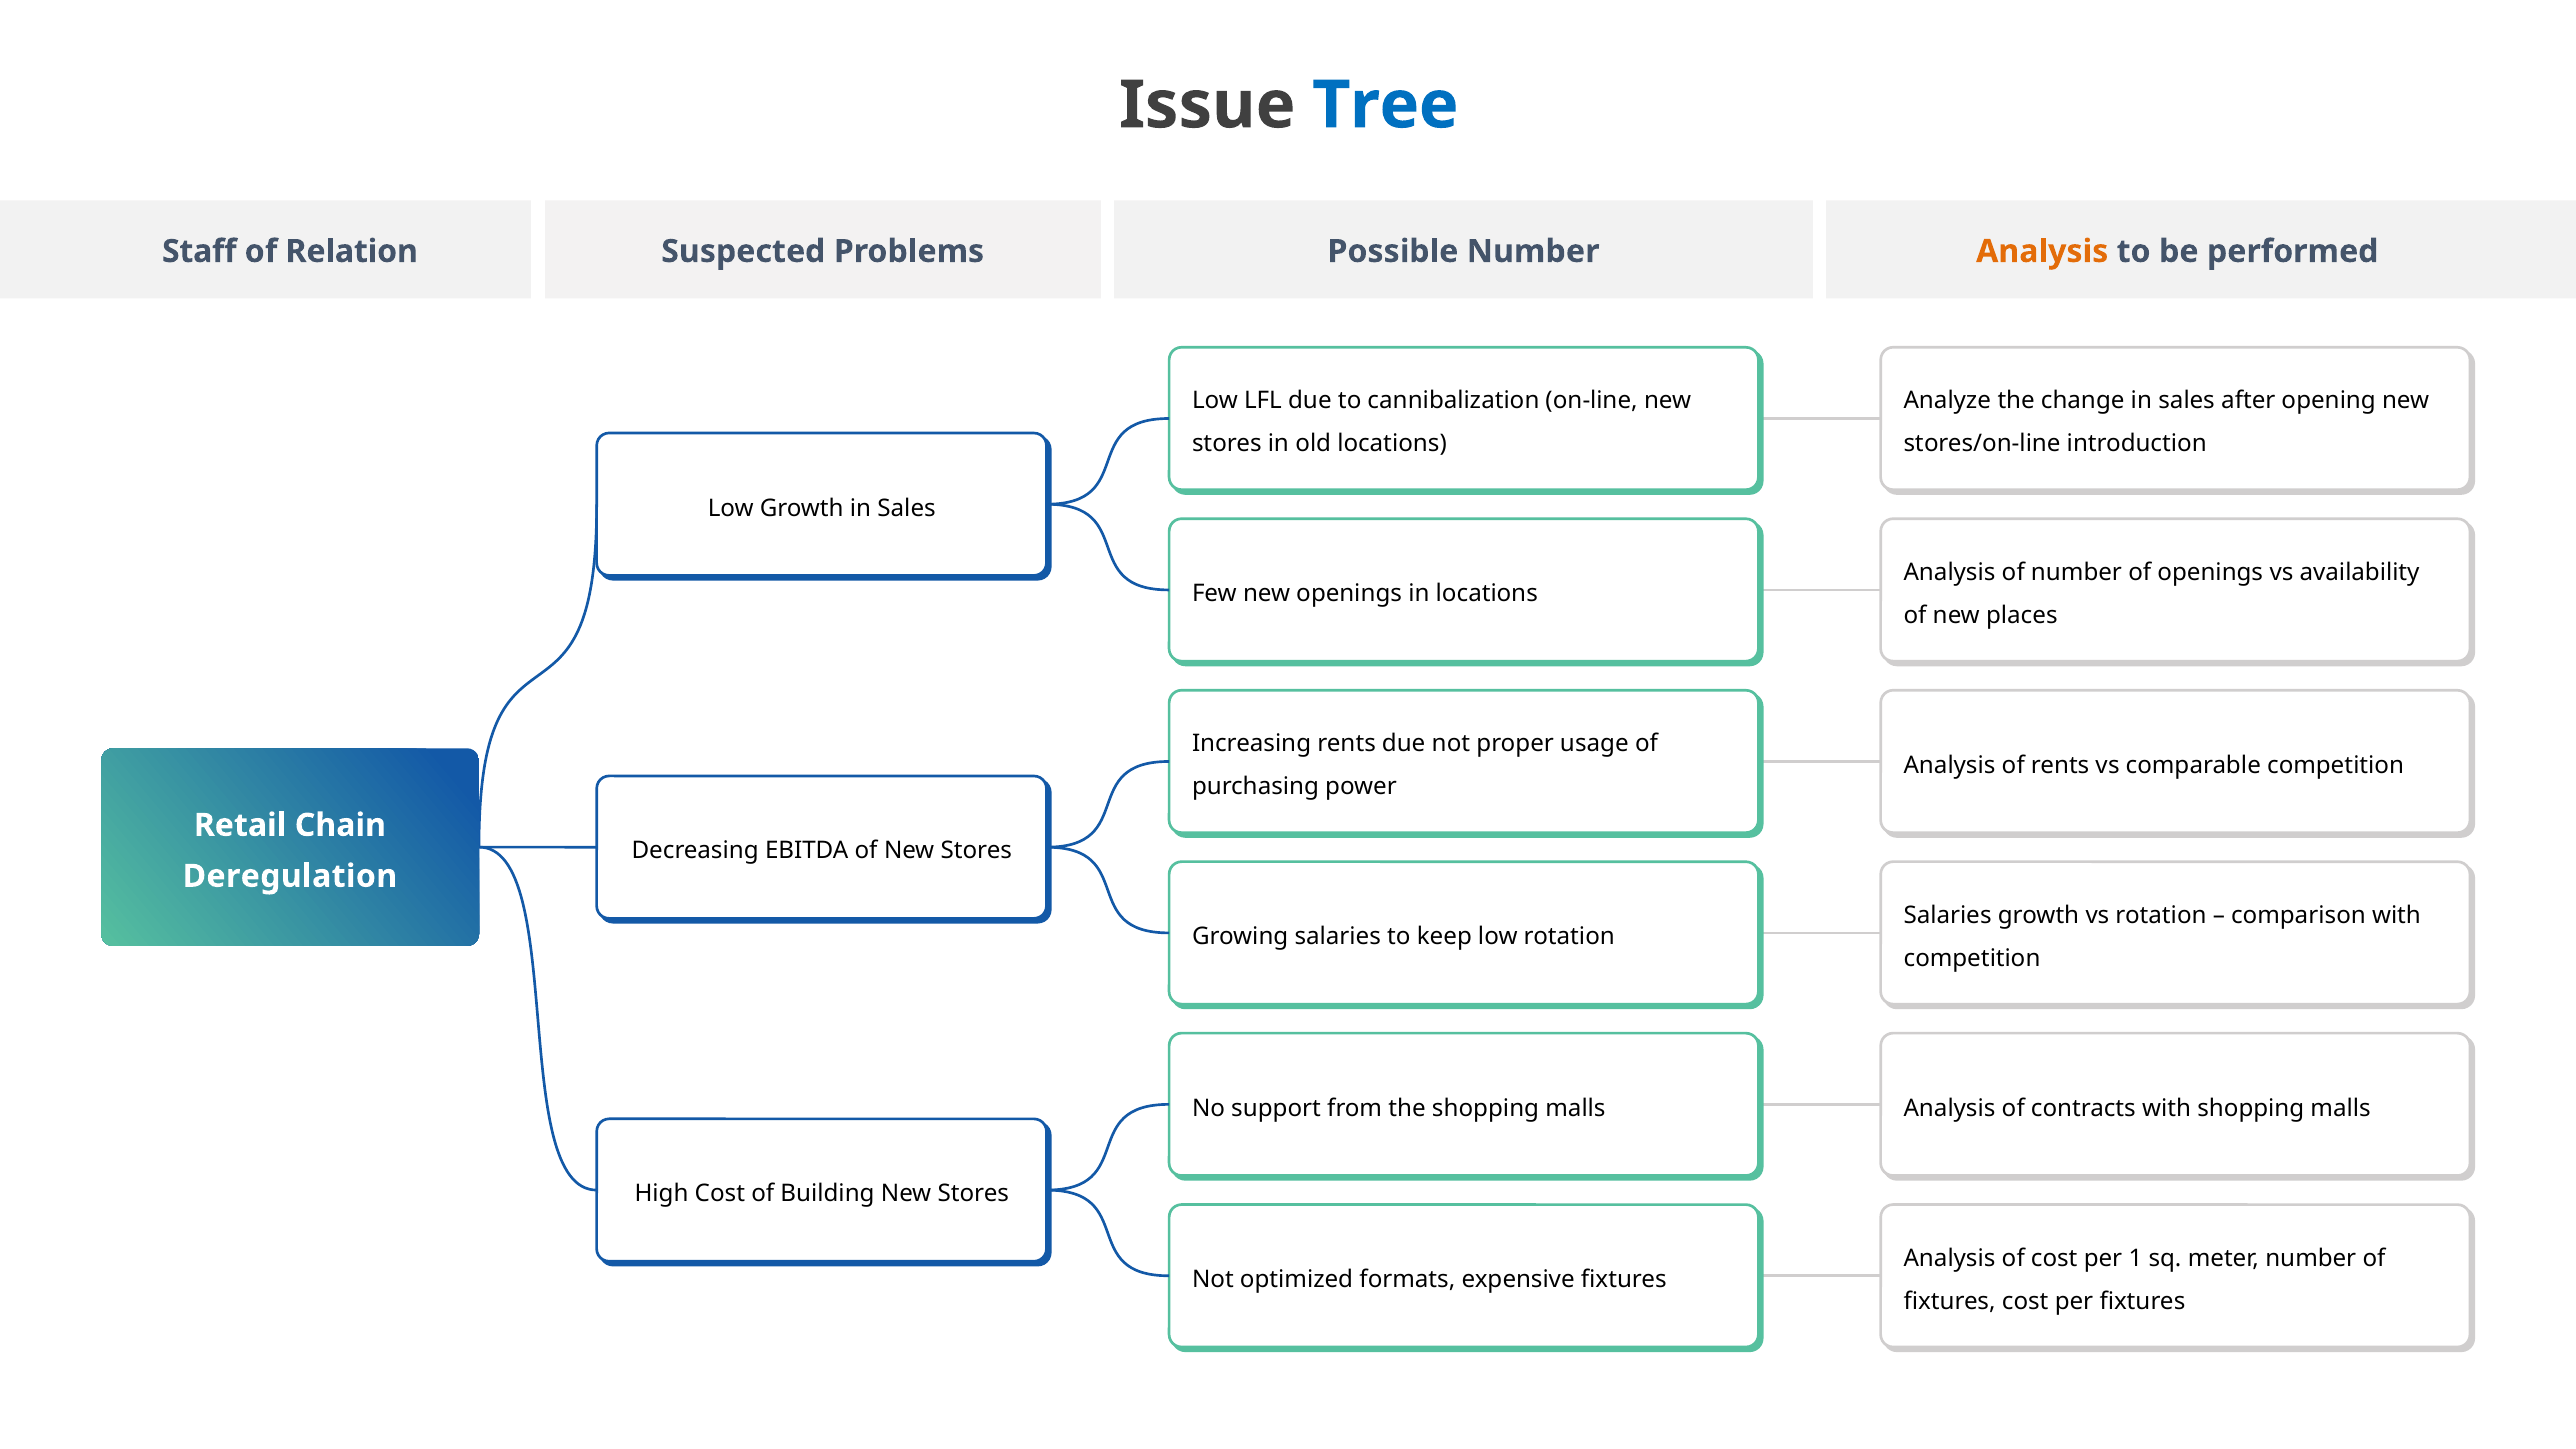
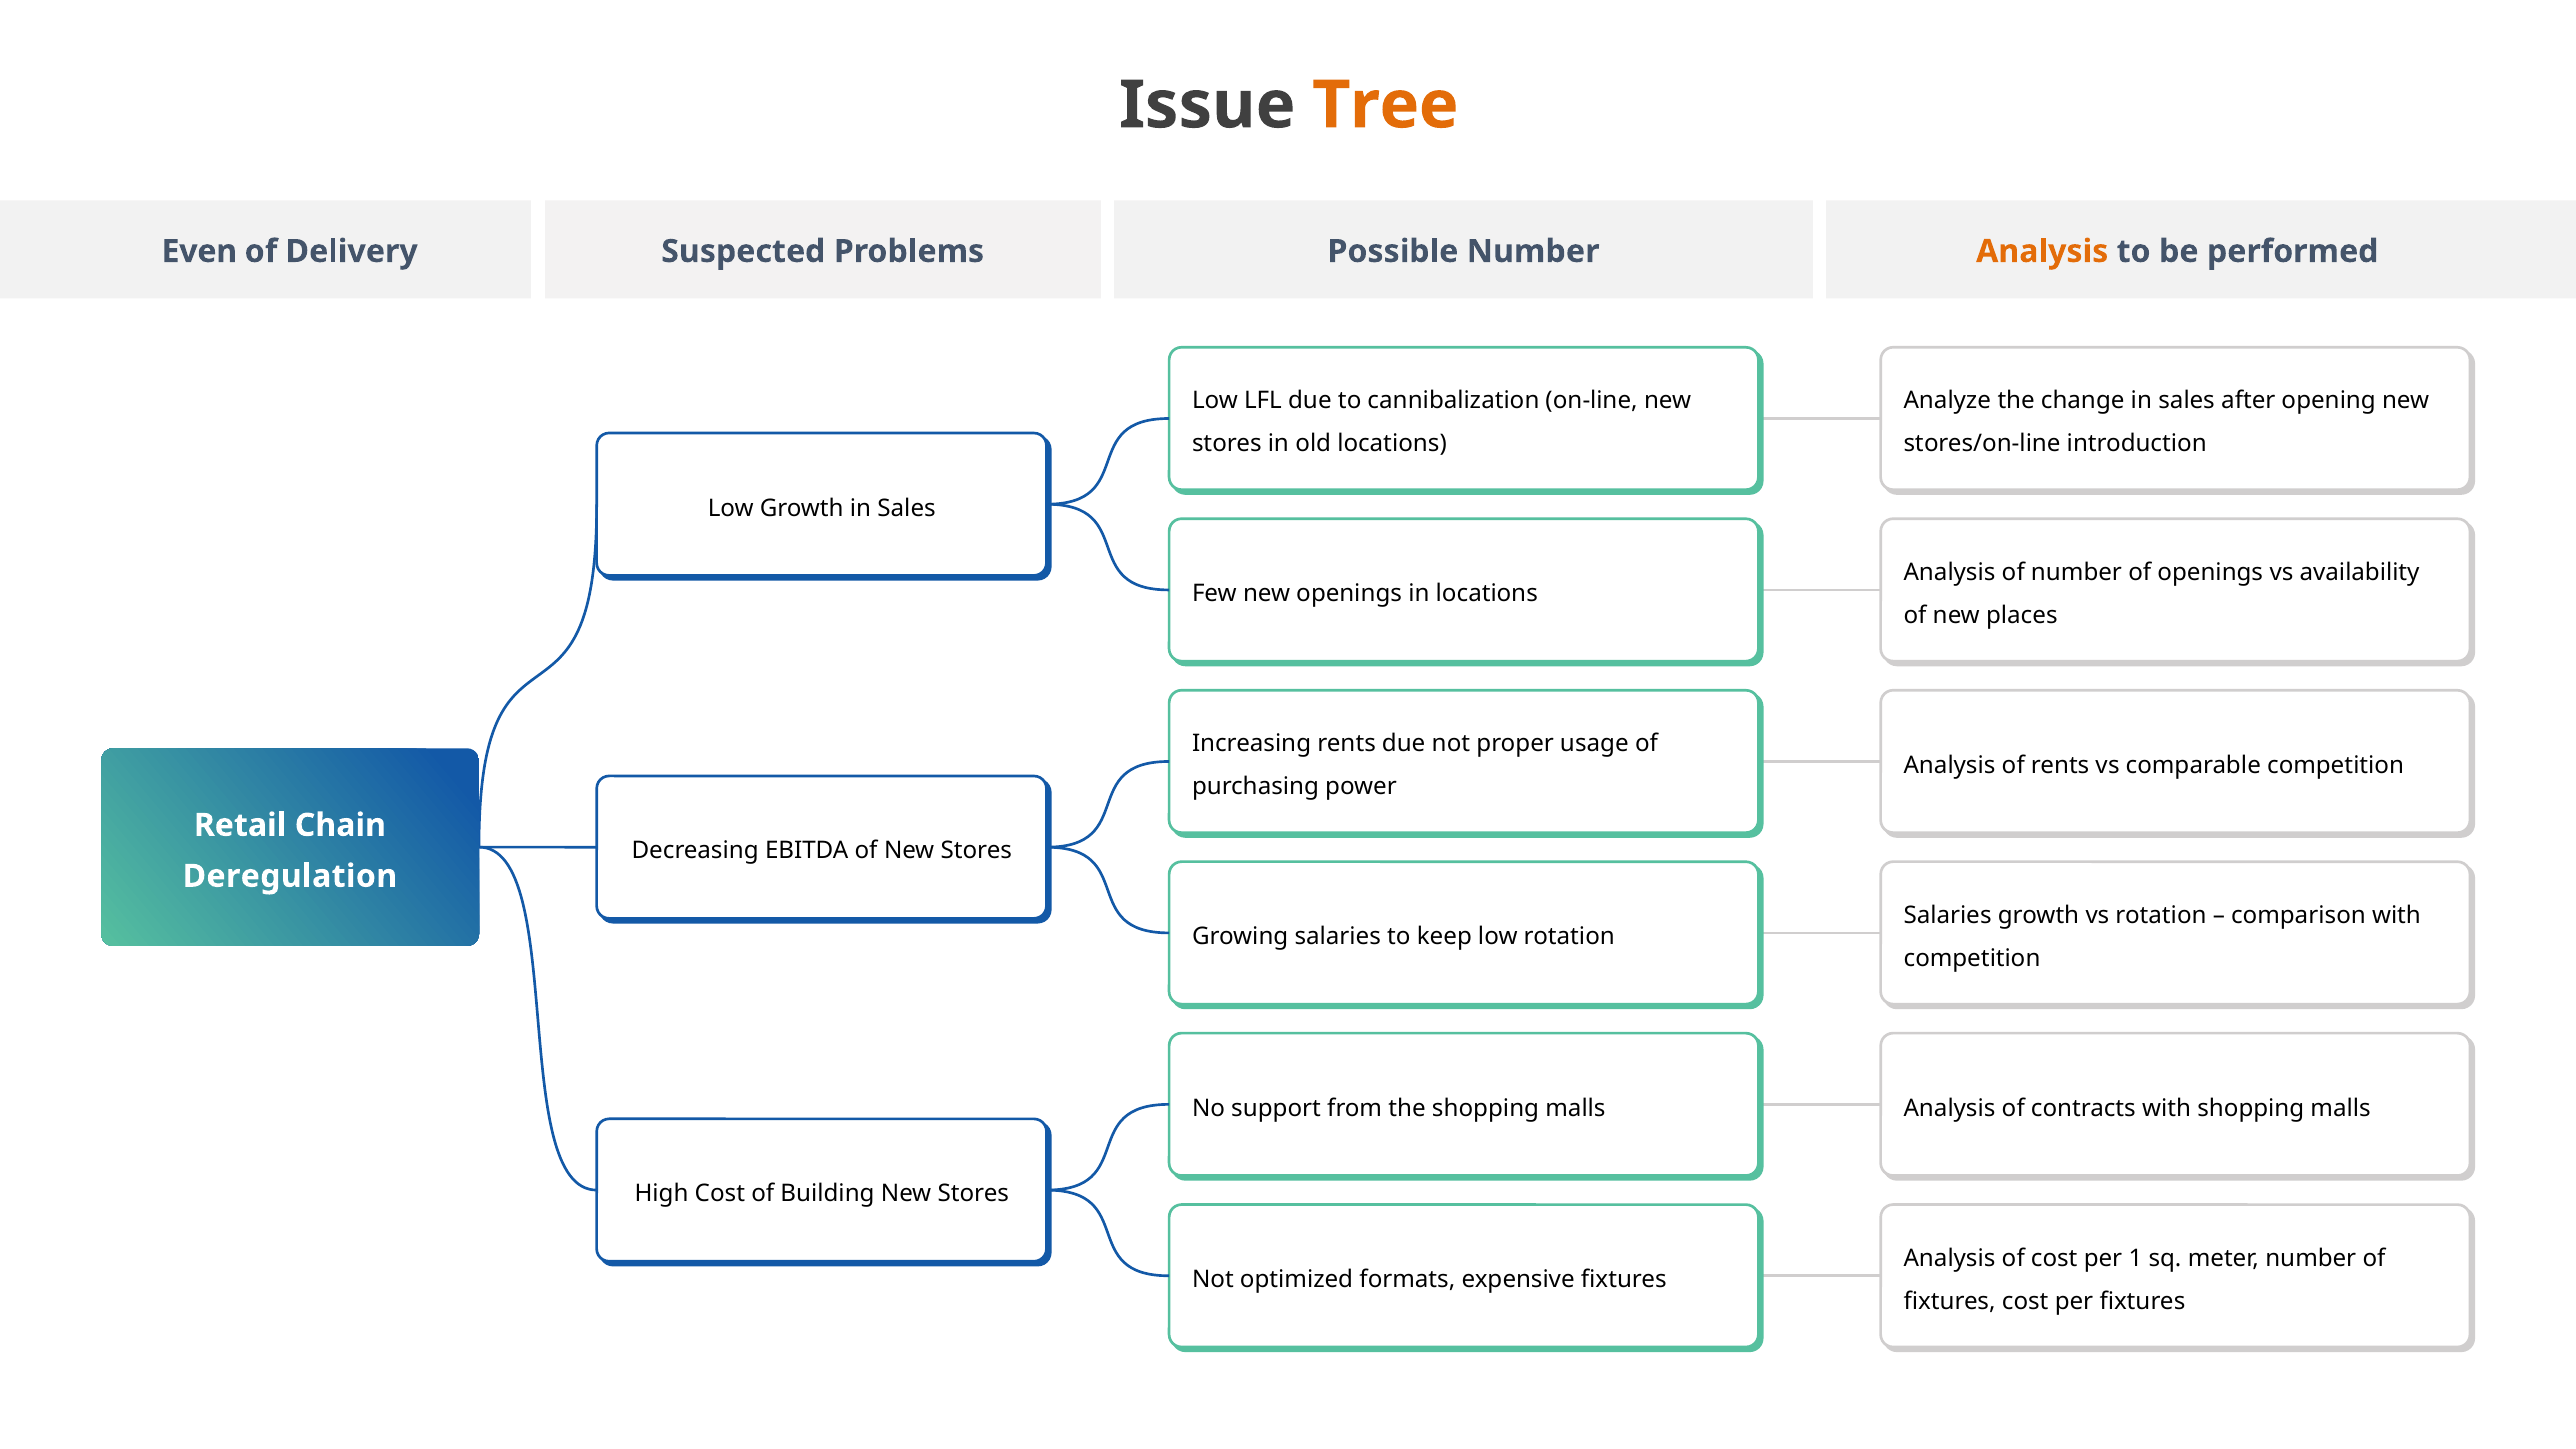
Tree colour: blue -> orange
Staff: Staff -> Even
Relation: Relation -> Delivery
